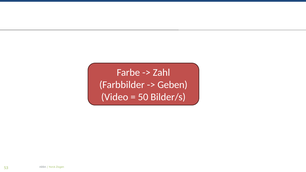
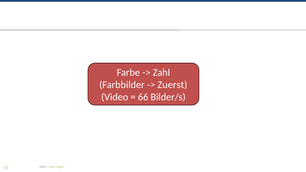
Geben: Geben -> Zuerst
50: 50 -> 66
